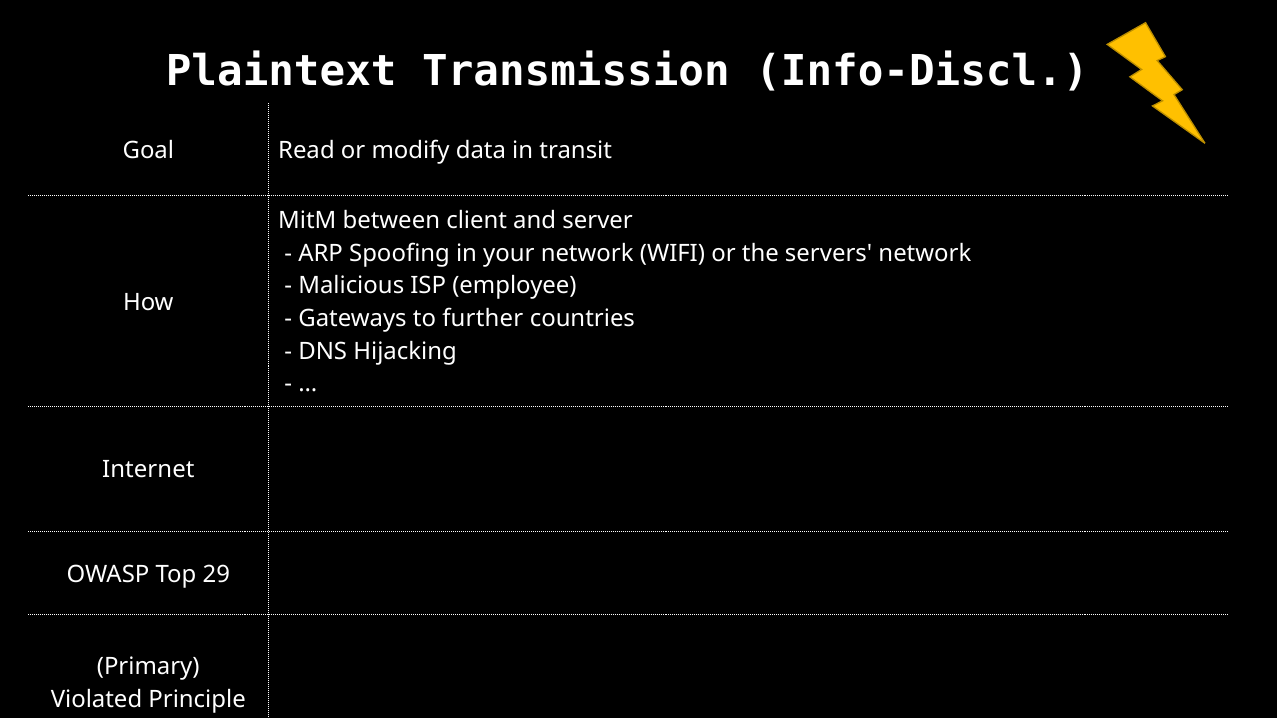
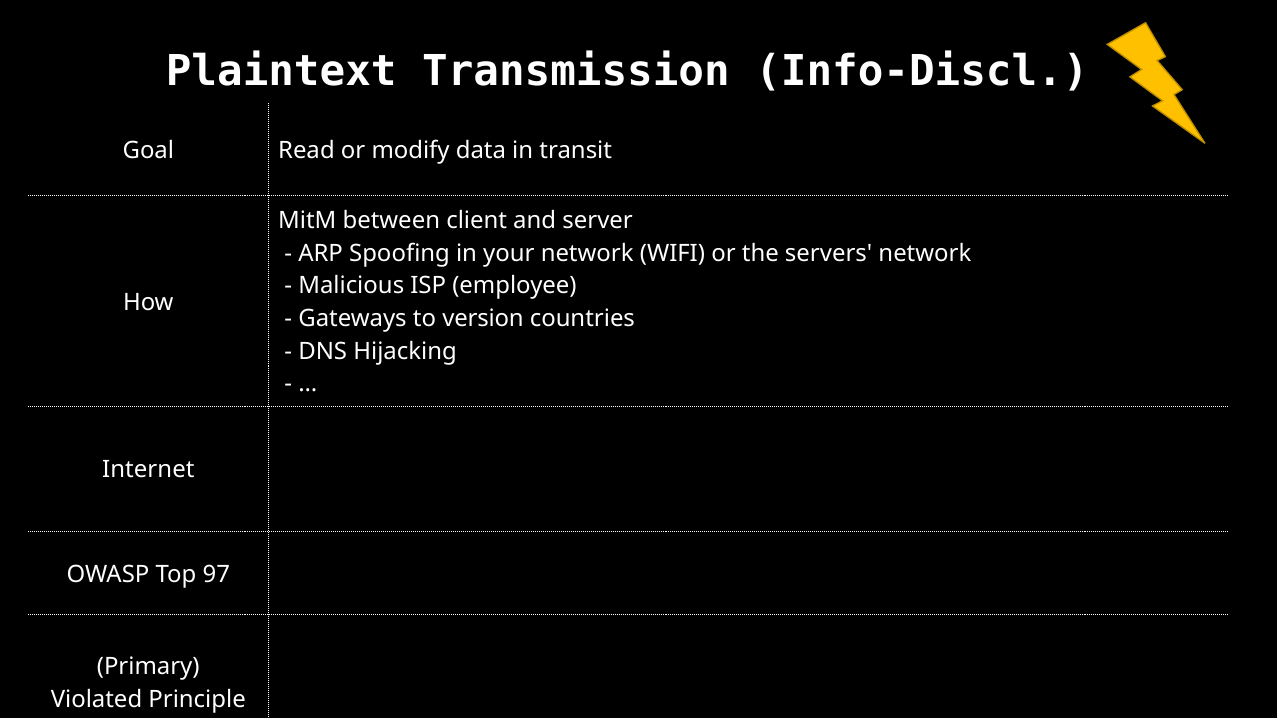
further: further -> version
29: 29 -> 97
